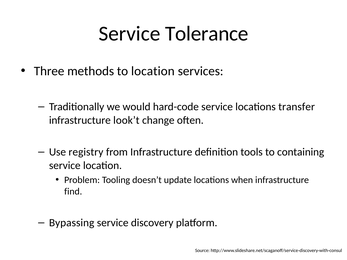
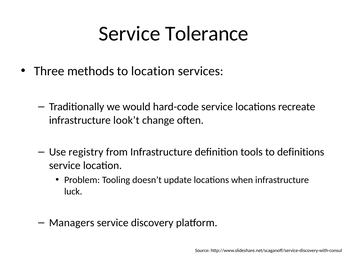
transfer: transfer -> recreate
containing: containing -> definitions
find: find -> luck
Bypassing: Bypassing -> Managers
